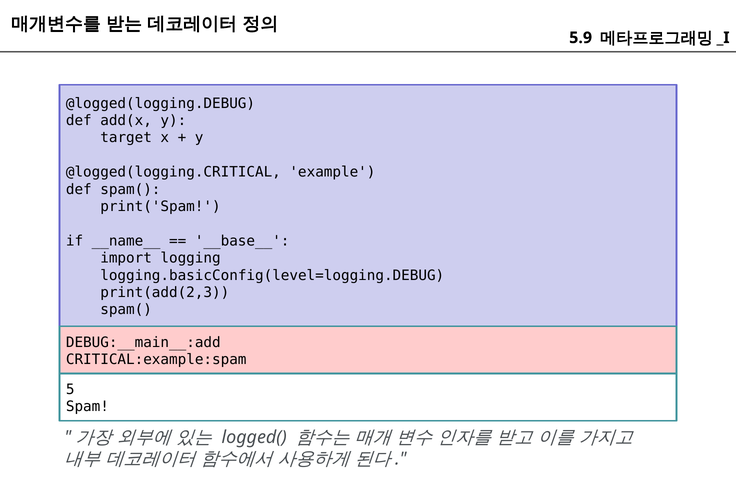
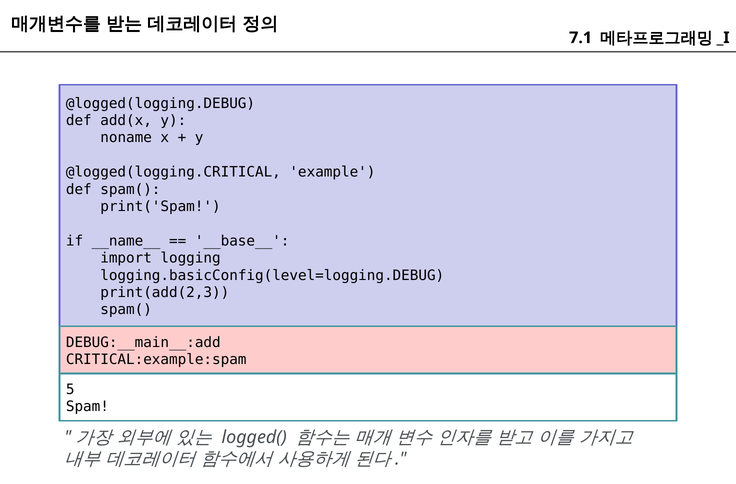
5.9: 5.9 -> 7.1
target: target -> noname
